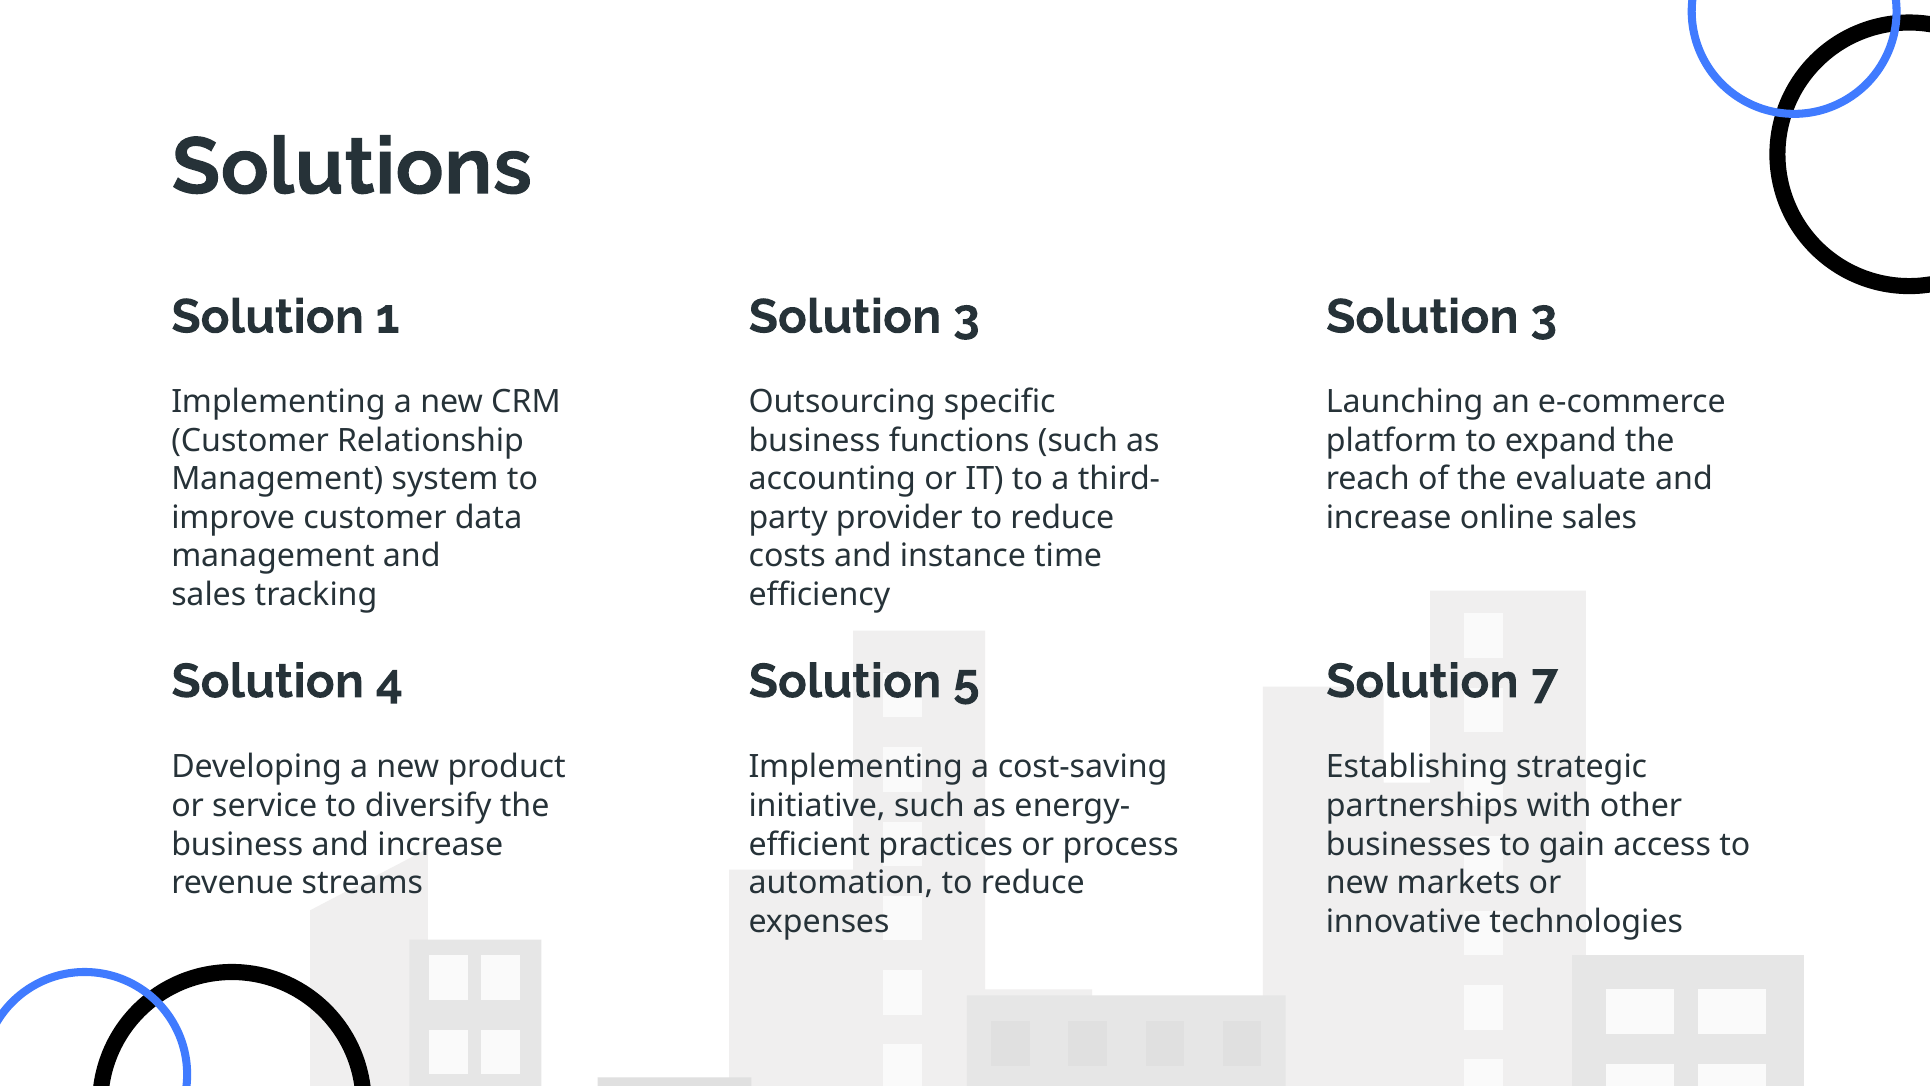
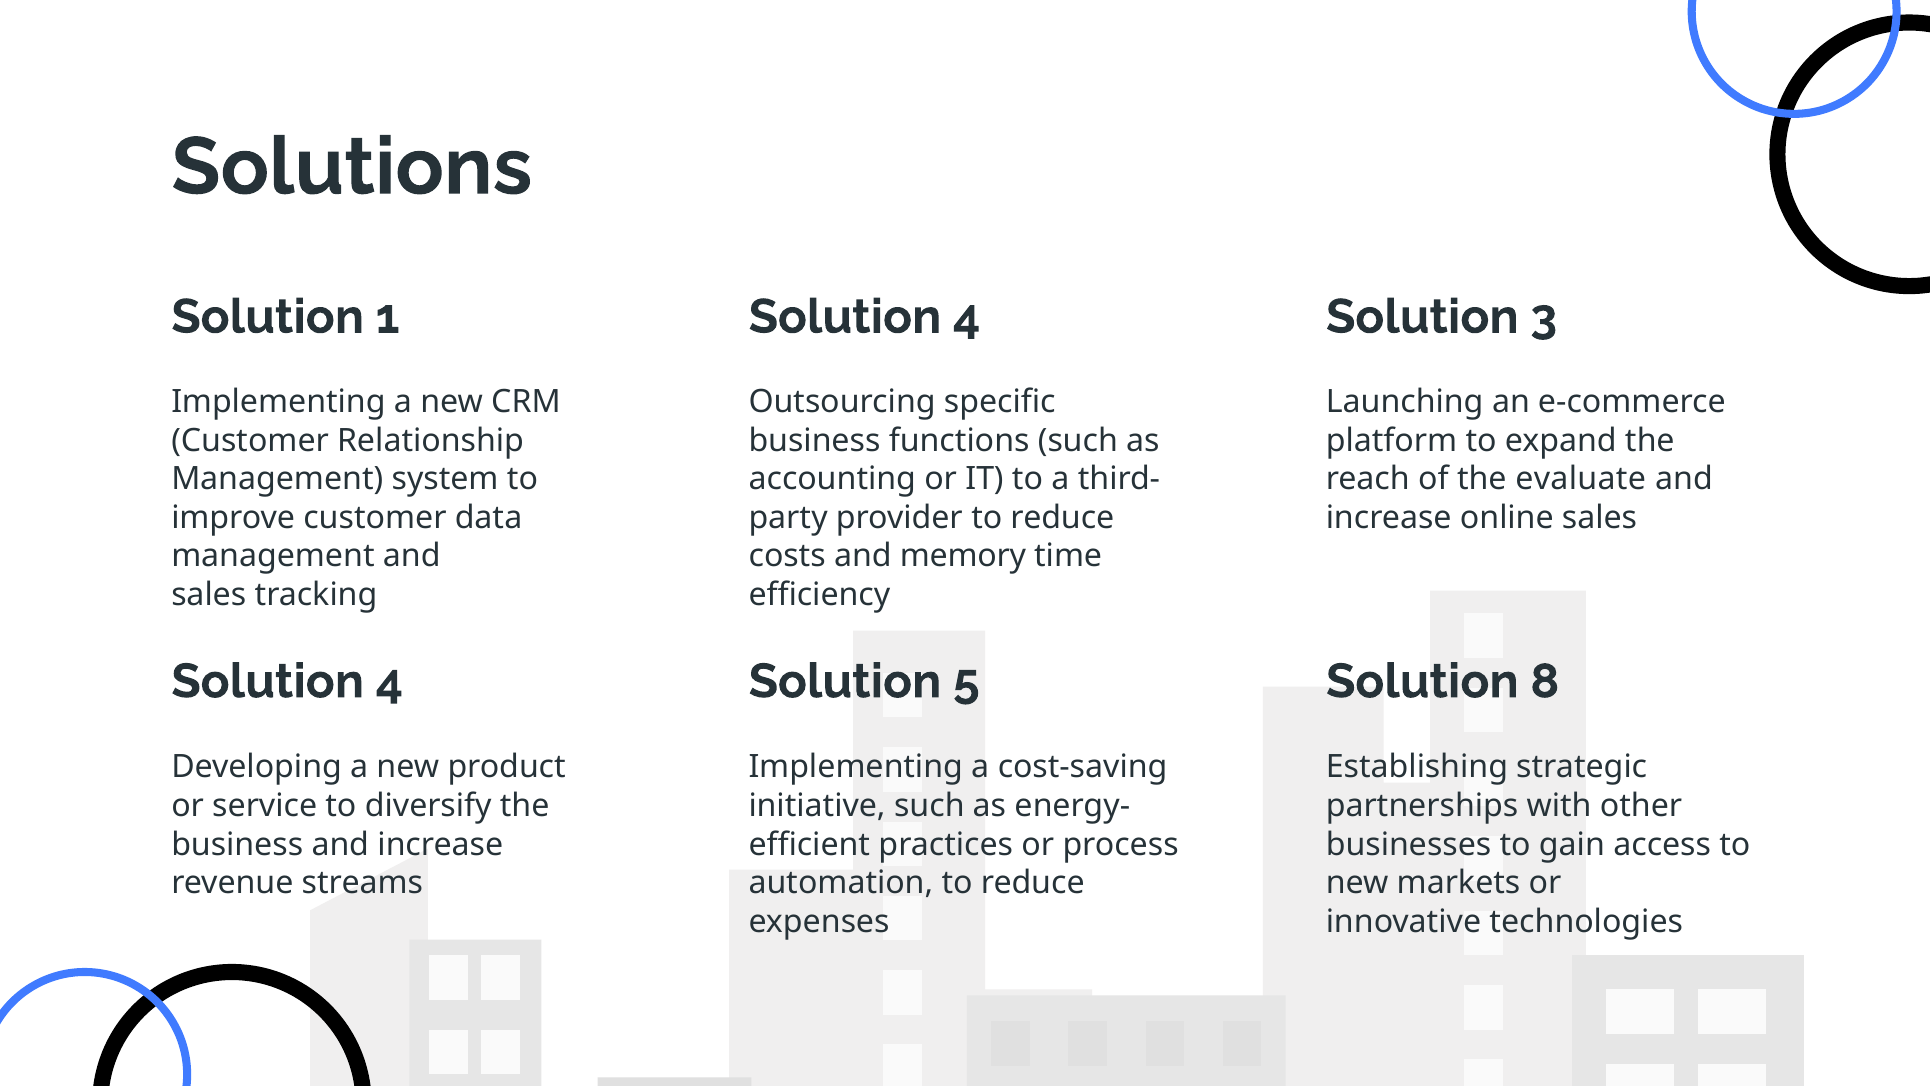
1 Solution 3: 3 -> 4
instance: instance -> memory
7: 7 -> 8
